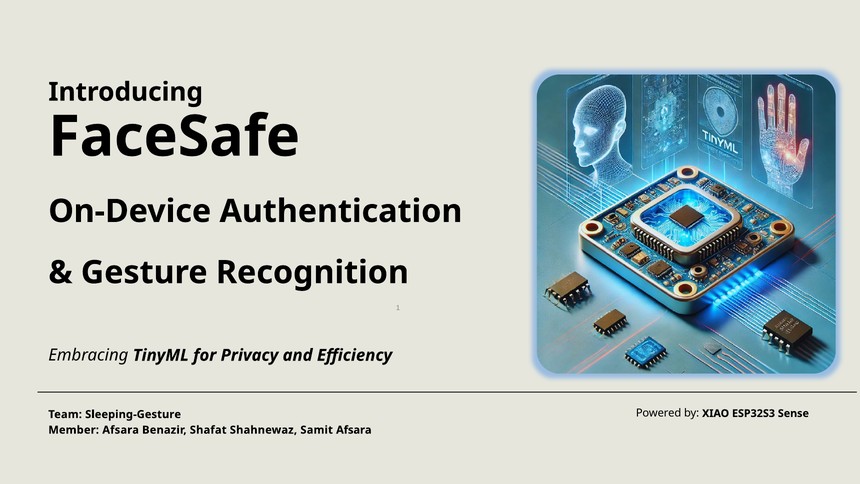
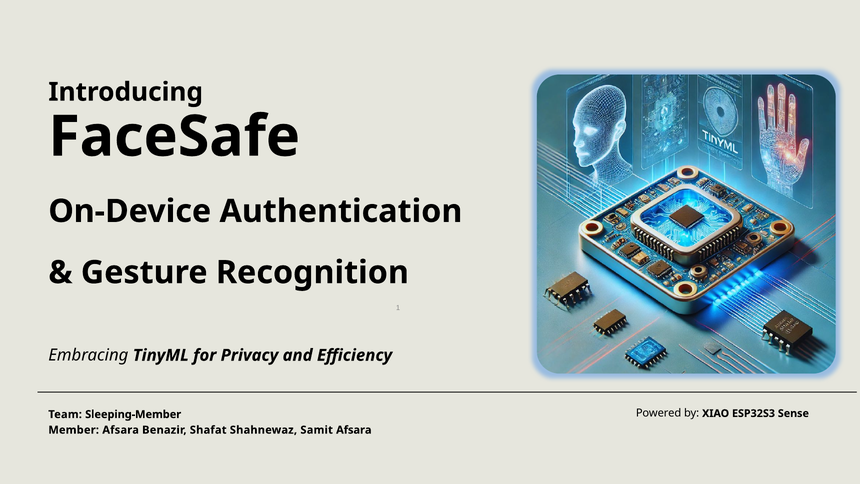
Sleeping-Gesture: Sleeping-Gesture -> Sleeping-Member
